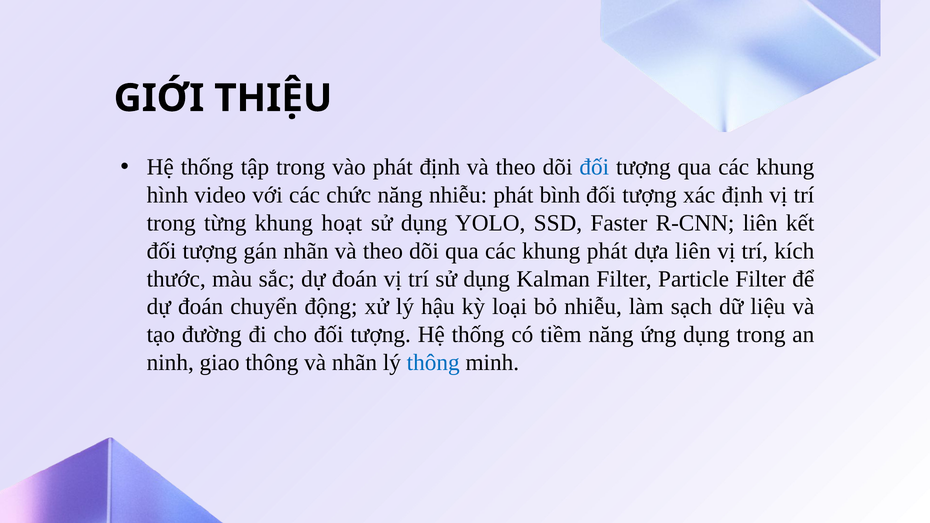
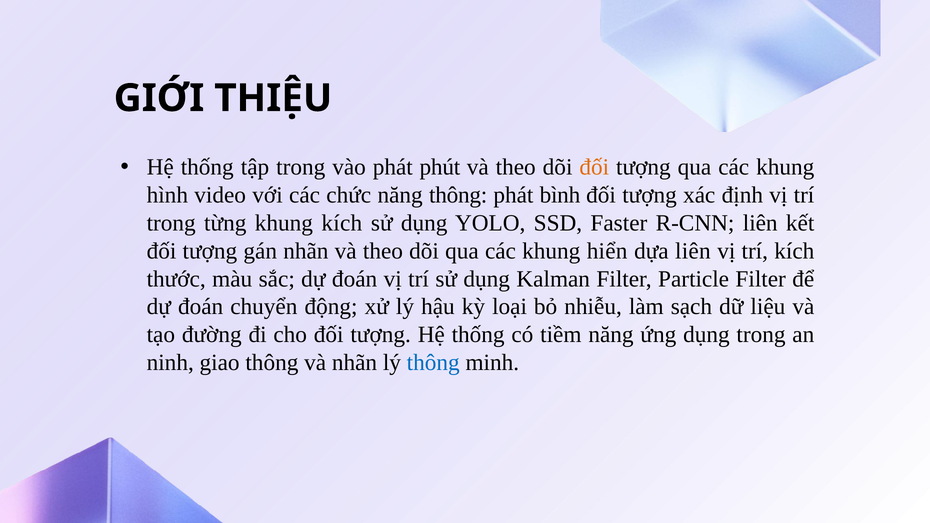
phát định: định -> phút
đối at (594, 167) colour: blue -> orange
năng nhiễu: nhiễu -> thông
khung hoạt: hoạt -> kích
khung phát: phát -> hiển
